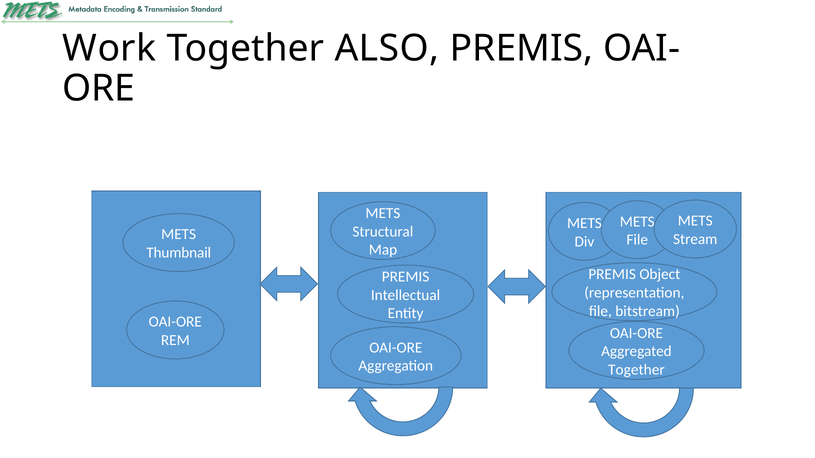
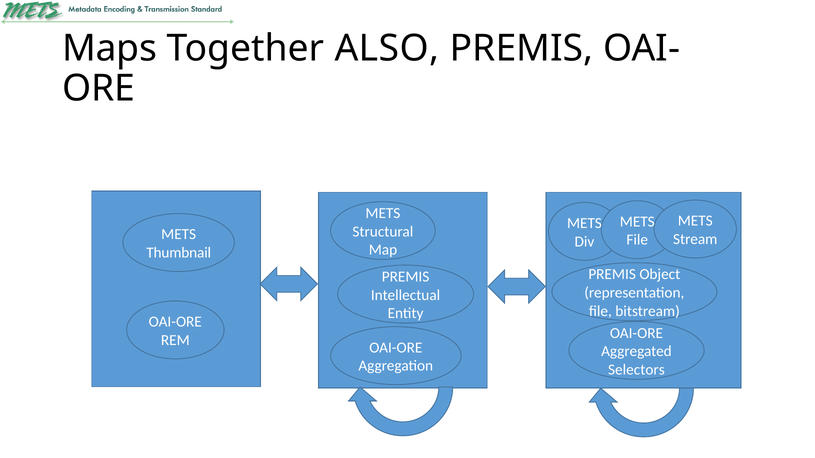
Work: Work -> Maps
Together at (636, 370): Together -> Selectors
